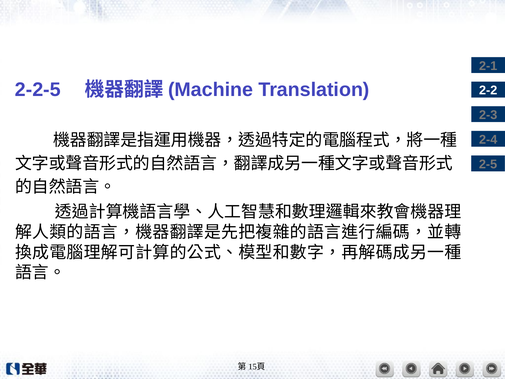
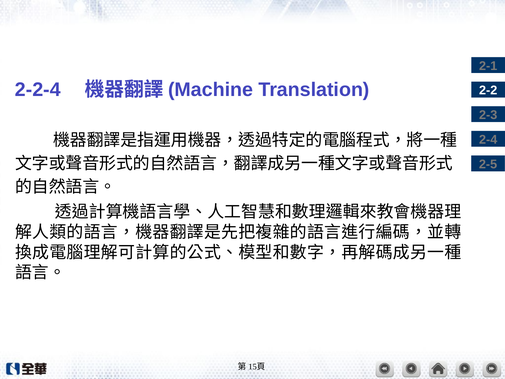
2-2-5: 2-2-5 -> 2-2-4
